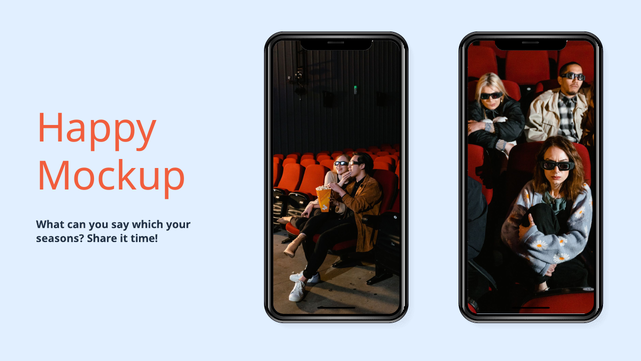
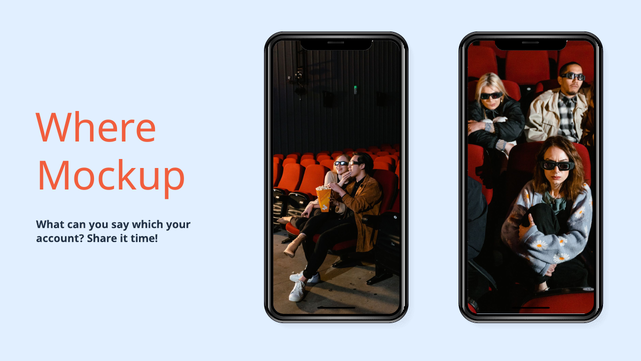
Happy: Happy -> Where
seasons: seasons -> account
